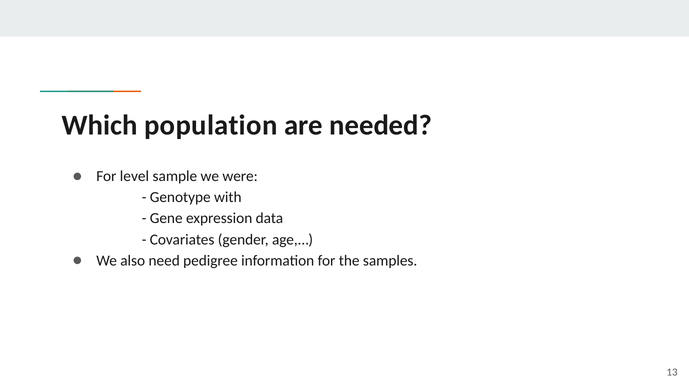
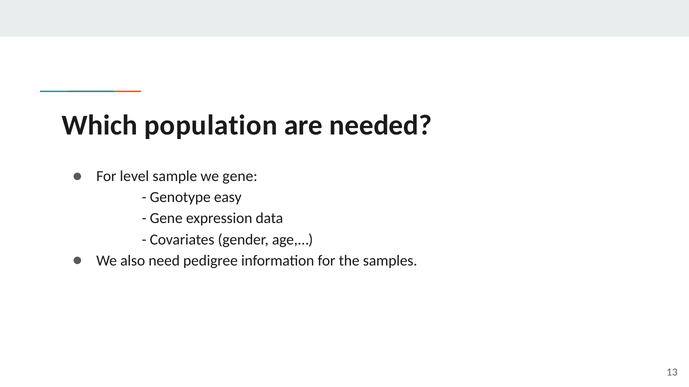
we were: were -> gene
with: with -> easy
